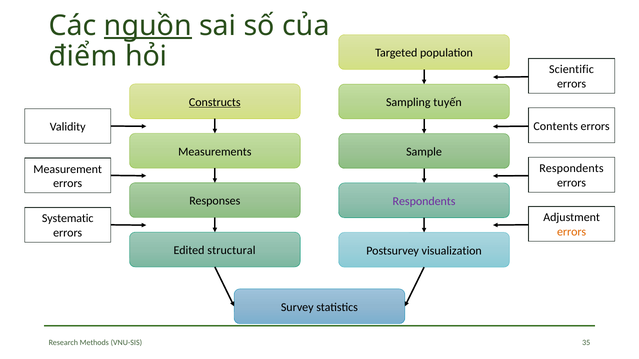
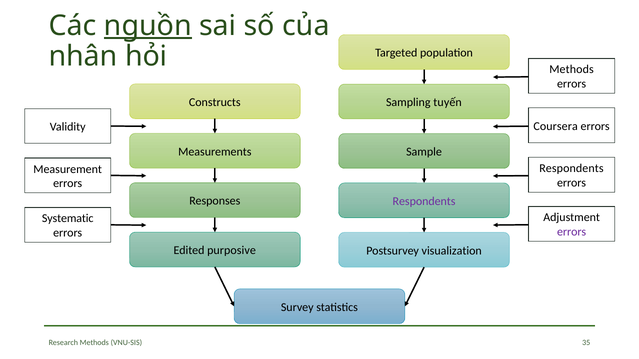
điểm: điểm -> nhân
Scientific at (572, 70): Scientific -> Methods
Constructs underline: present -> none
Contents: Contents -> Coursera
errors at (572, 232) colour: orange -> purple
structural: structural -> purposive
